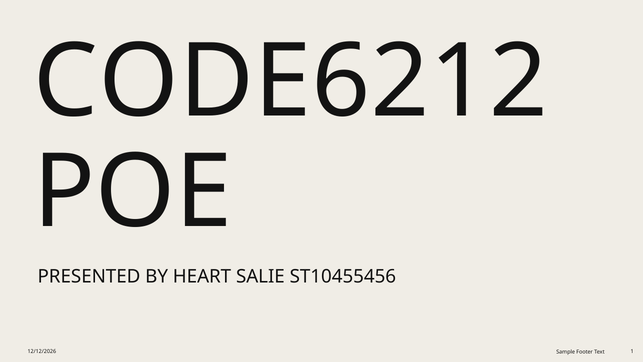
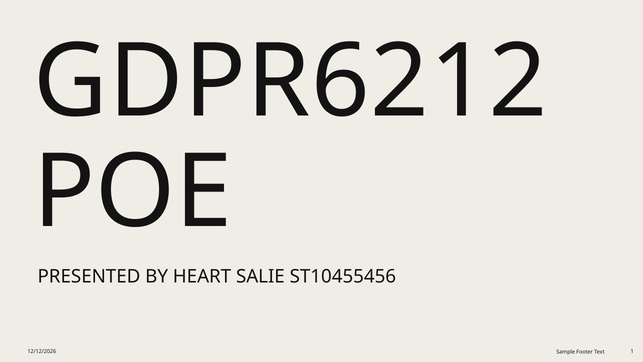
CODE6212: CODE6212 -> GDPR6212
